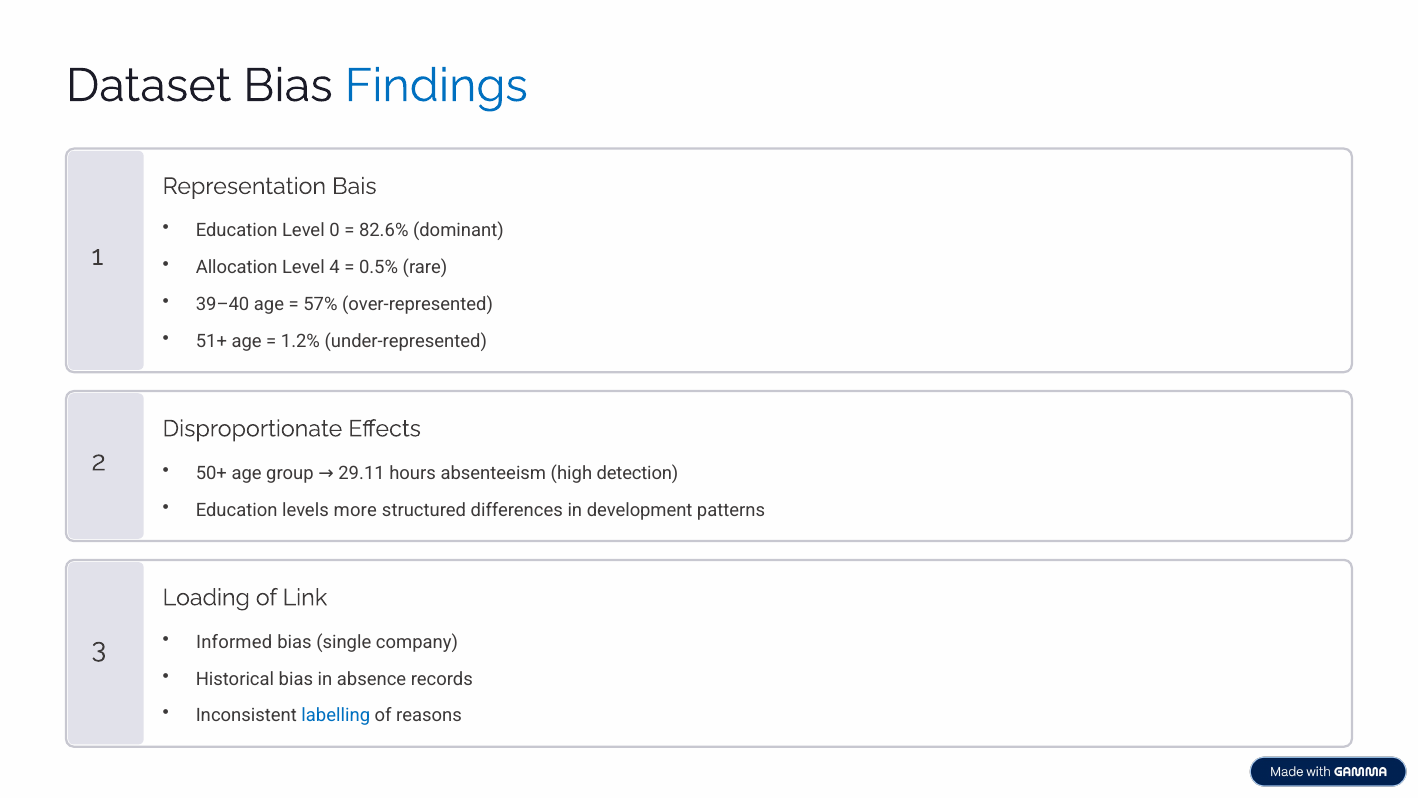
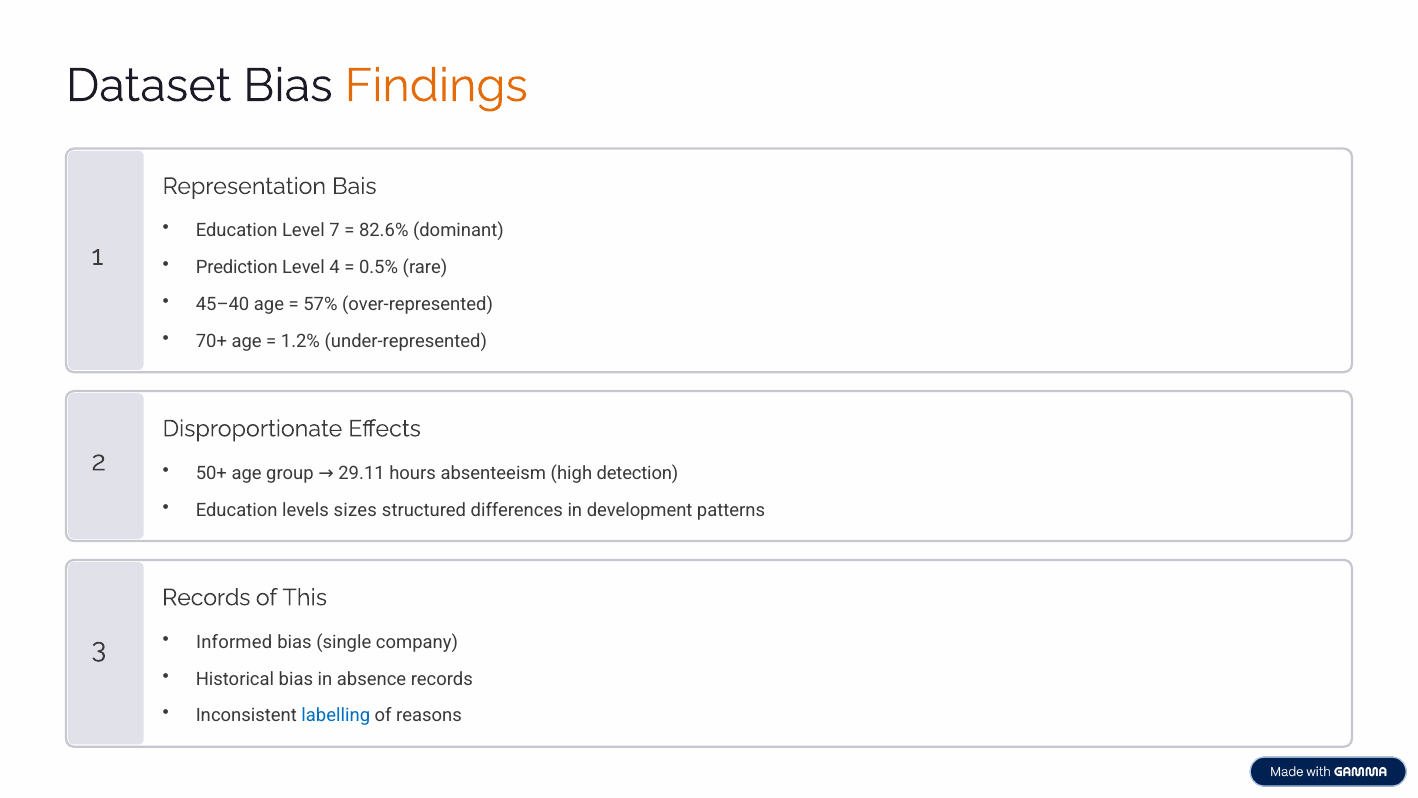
Findings colour: blue -> orange
0: 0 -> 7
Allocation: Allocation -> Prediction
39–40: 39–40 -> 45–40
51+: 51+ -> 70+
more: more -> sizes
Loading at (206, 597): Loading -> Records
Link: Link -> This
